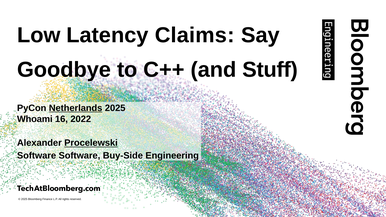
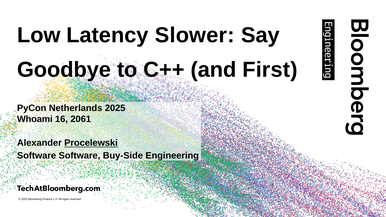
Claims: Claims -> Slower
Stuff: Stuff -> First
Netherlands underline: present -> none
2022: 2022 -> 2061
